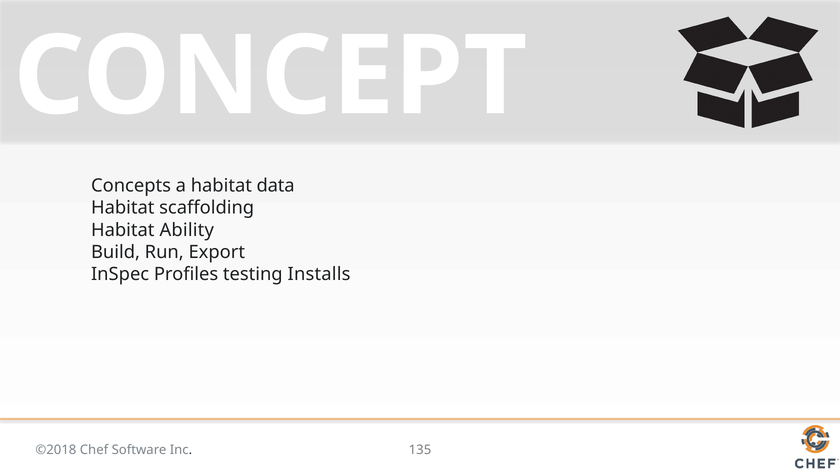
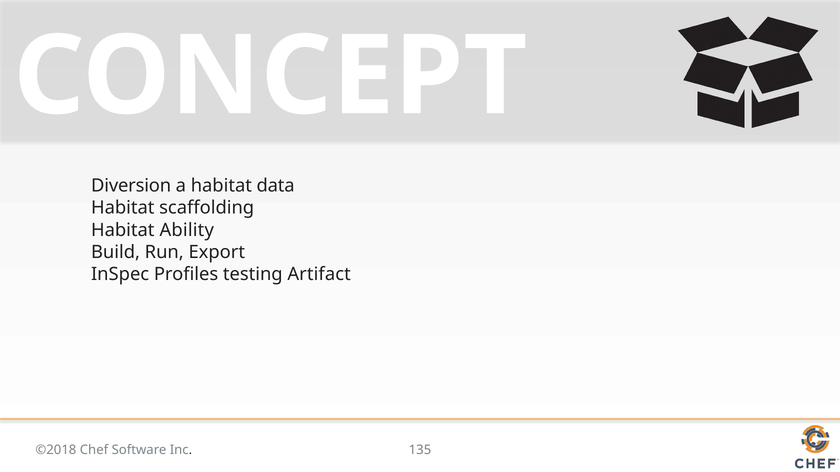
Concepts: Concepts -> Diversion
Installs: Installs -> Artifact
